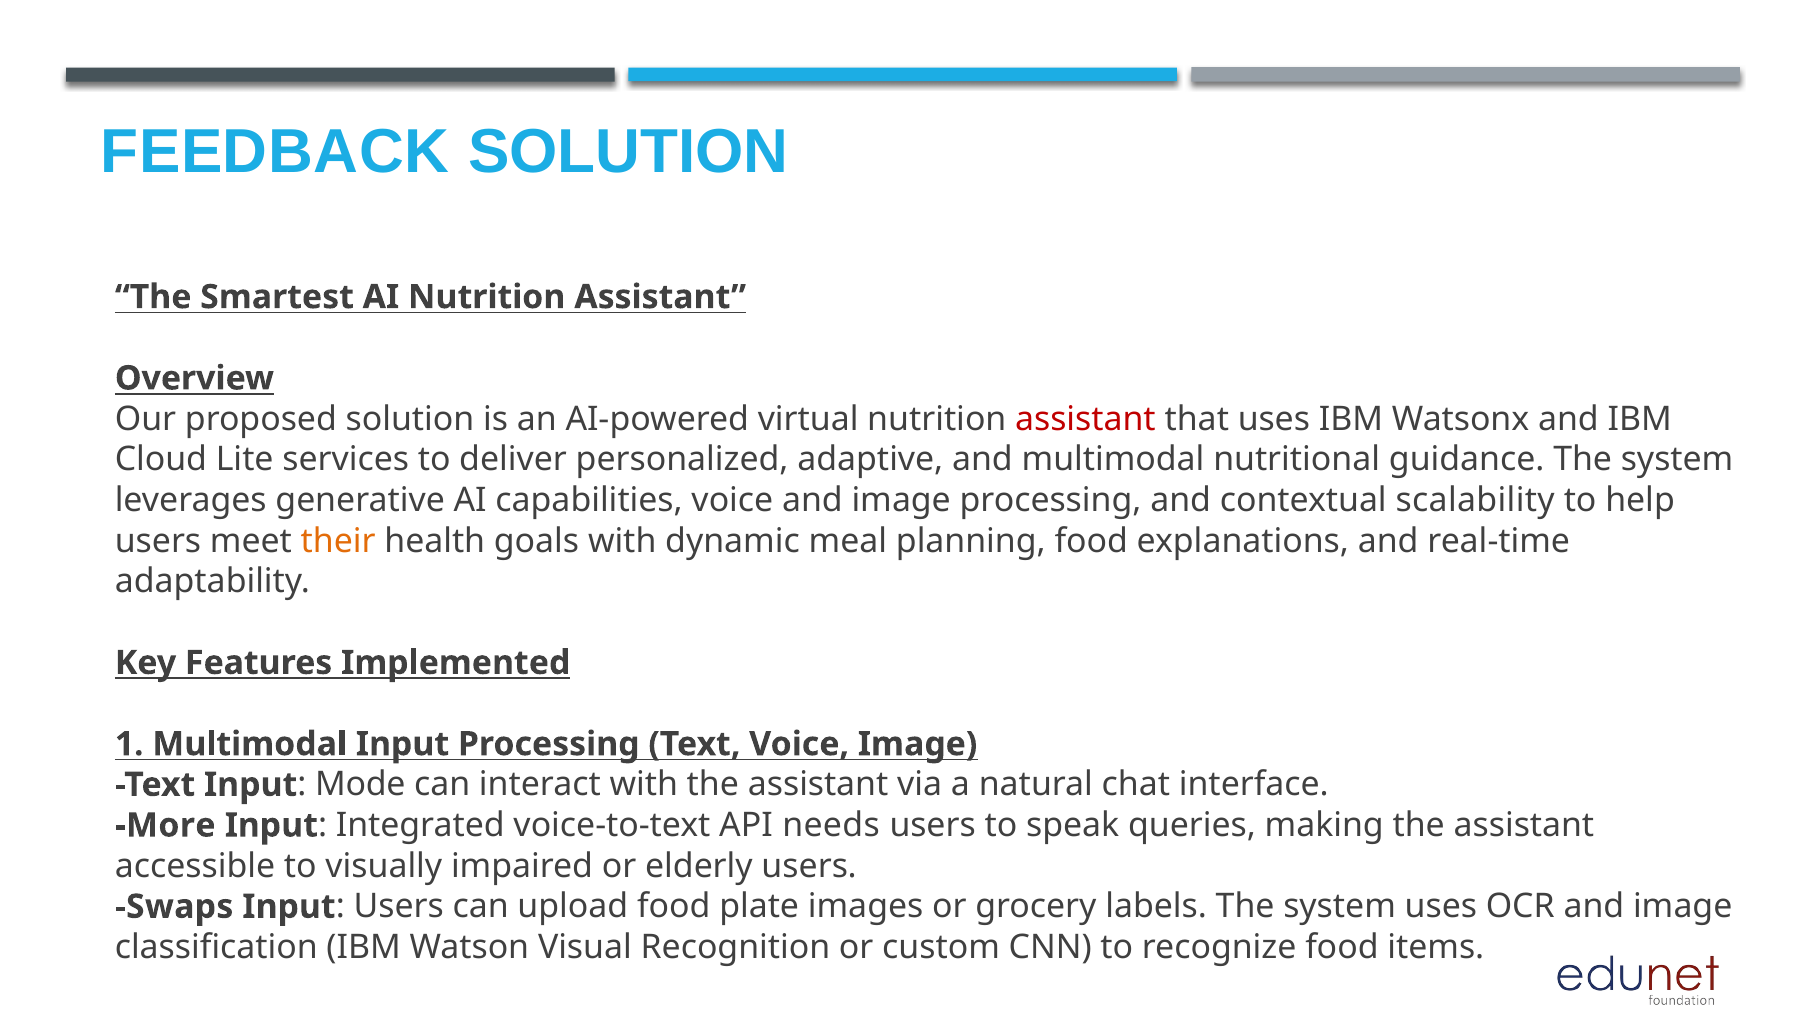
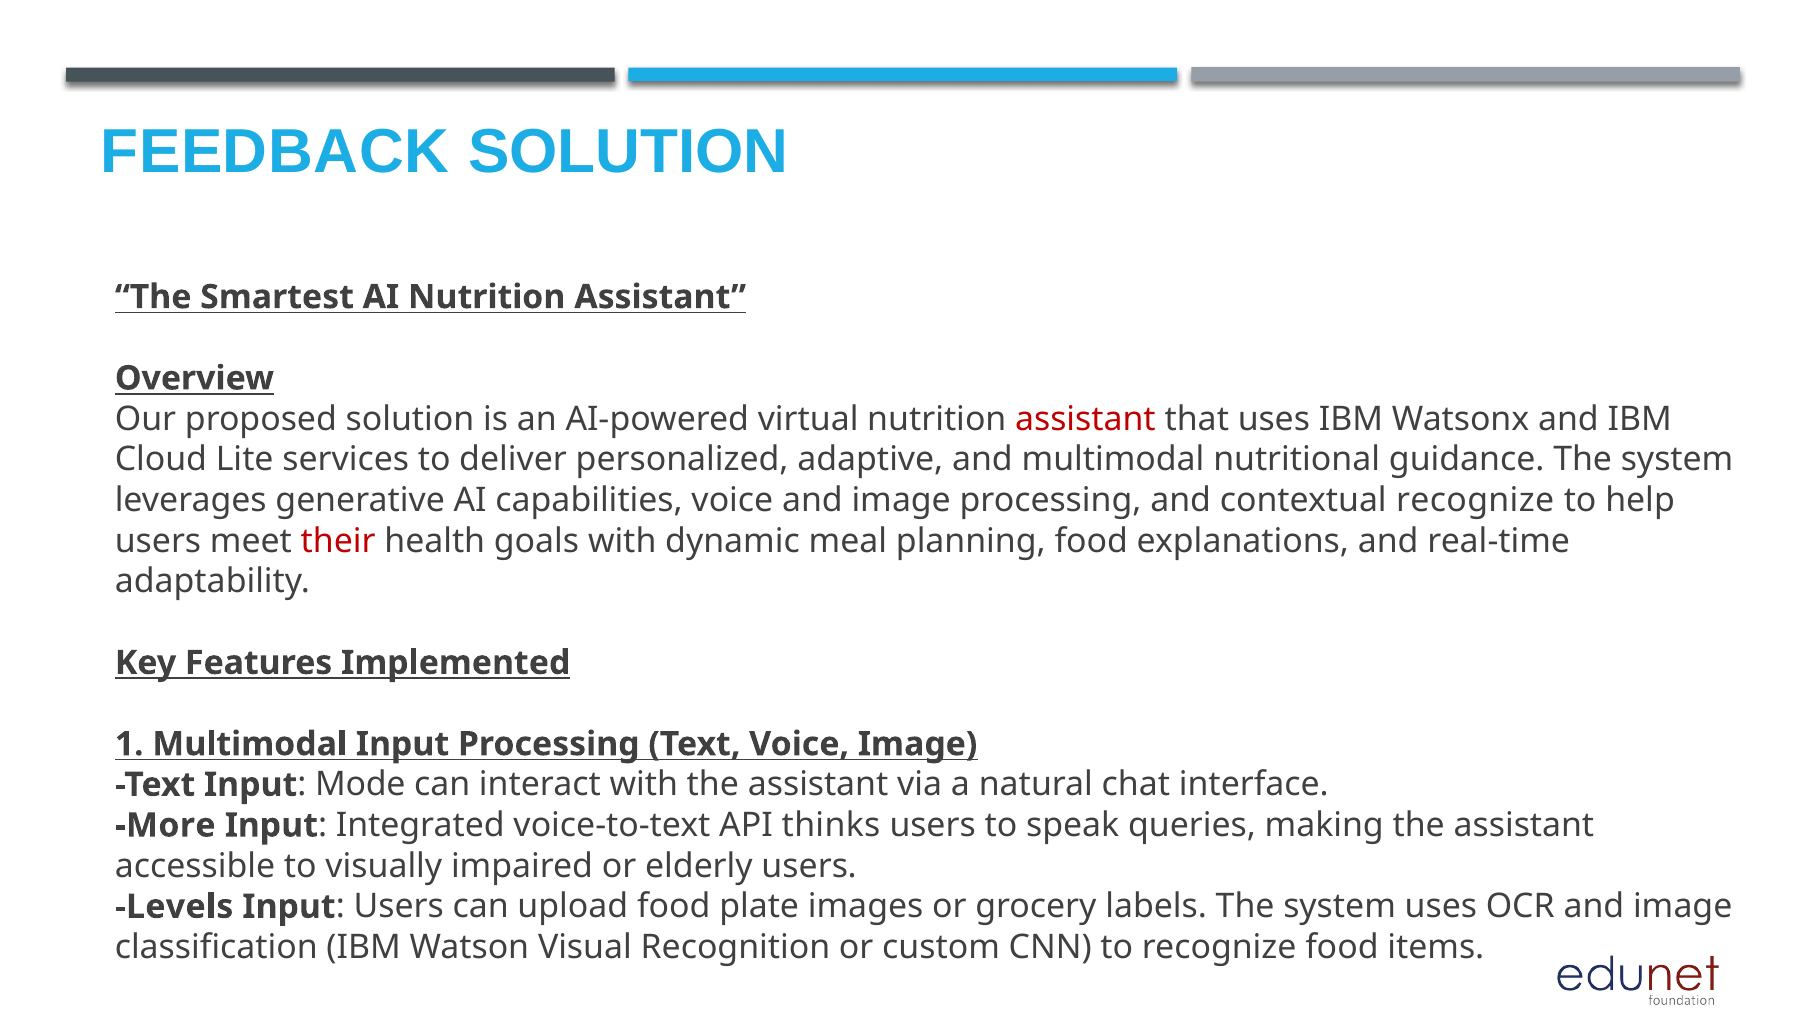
contextual scalability: scalability -> recognize
their colour: orange -> red
needs: needs -> thinks
Swaps: Swaps -> Levels
